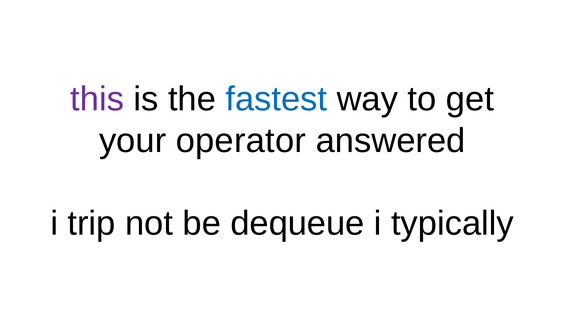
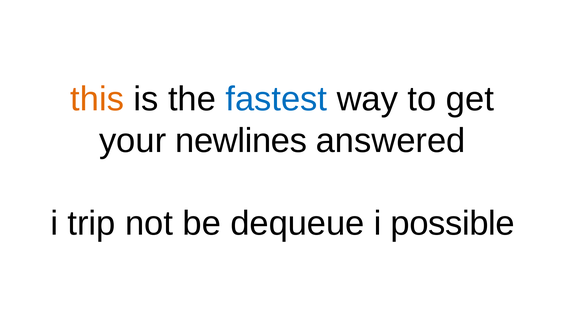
this colour: purple -> orange
operator: operator -> newlines
typically: typically -> possible
